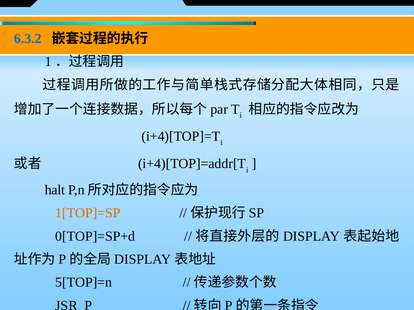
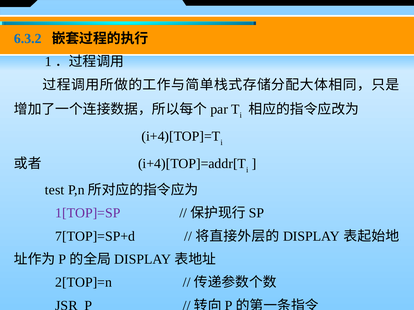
halt: halt -> test
1[TOP]=SP colour: orange -> purple
0[TOP]=SP+d: 0[TOP]=SP+d -> 7[TOP]=SP+d
5[TOP]=n: 5[TOP]=n -> 2[TOP]=n
